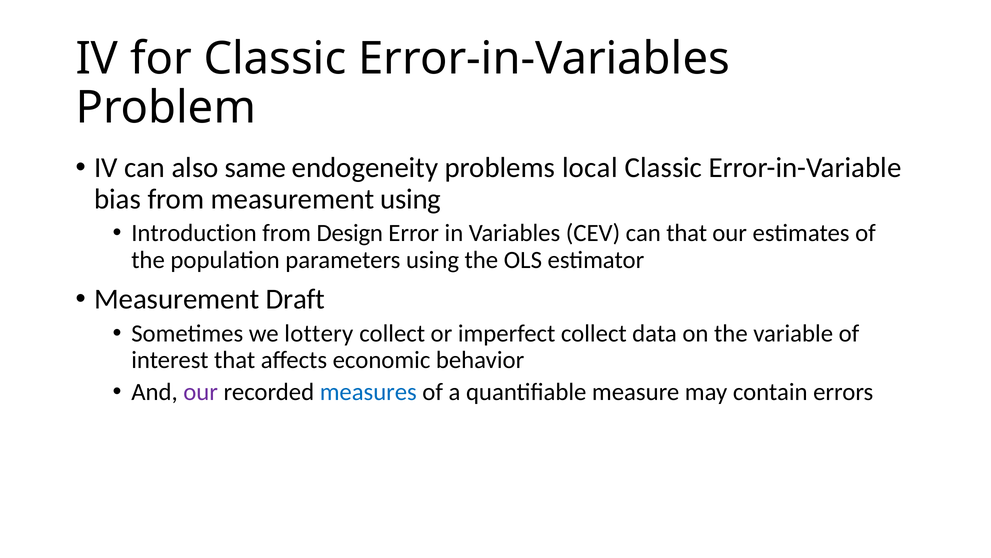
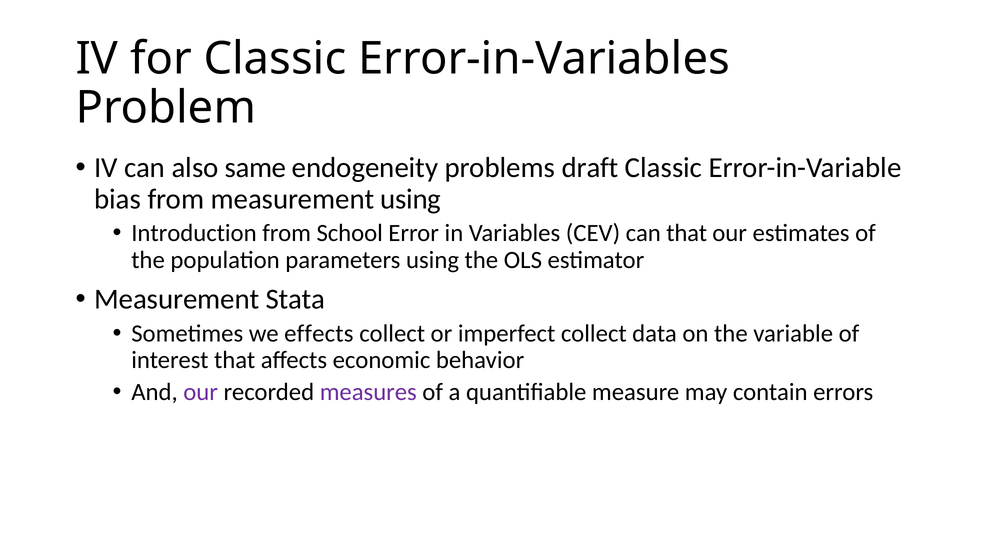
local: local -> draft
Design: Design -> School
Draft: Draft -> Stata
lottery: lottery -> effects
measures colour: blue -> purple
